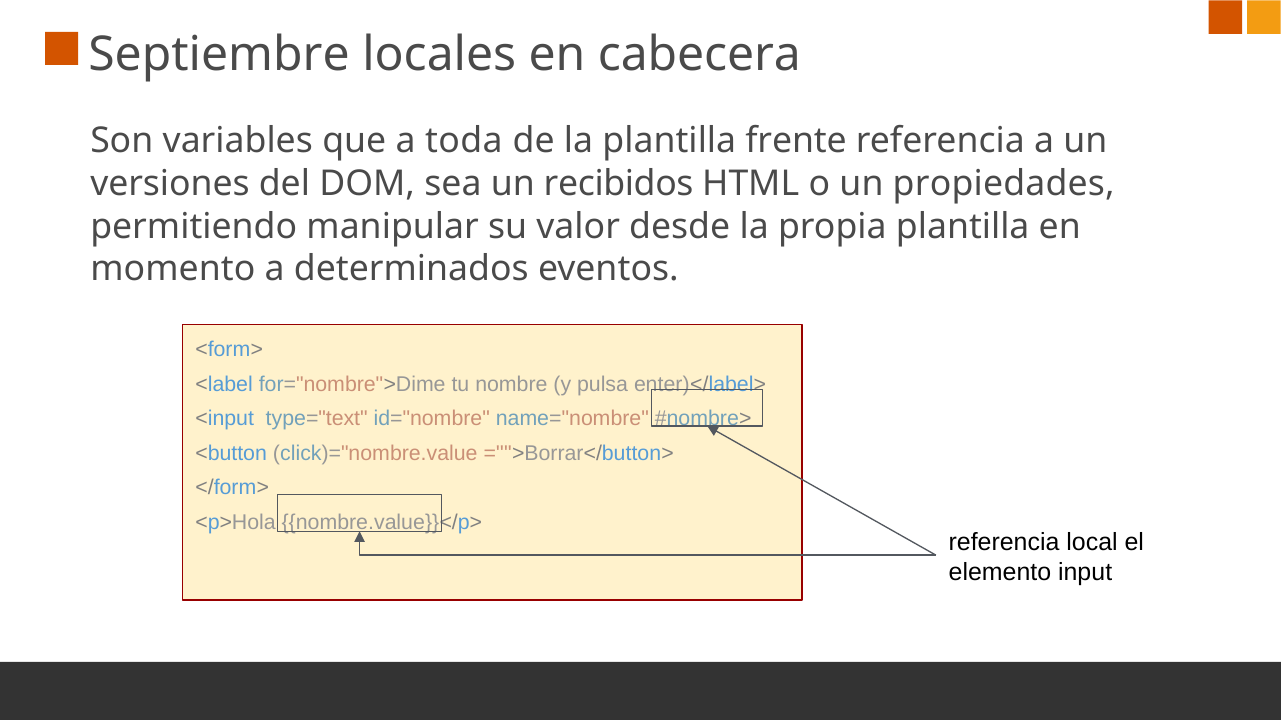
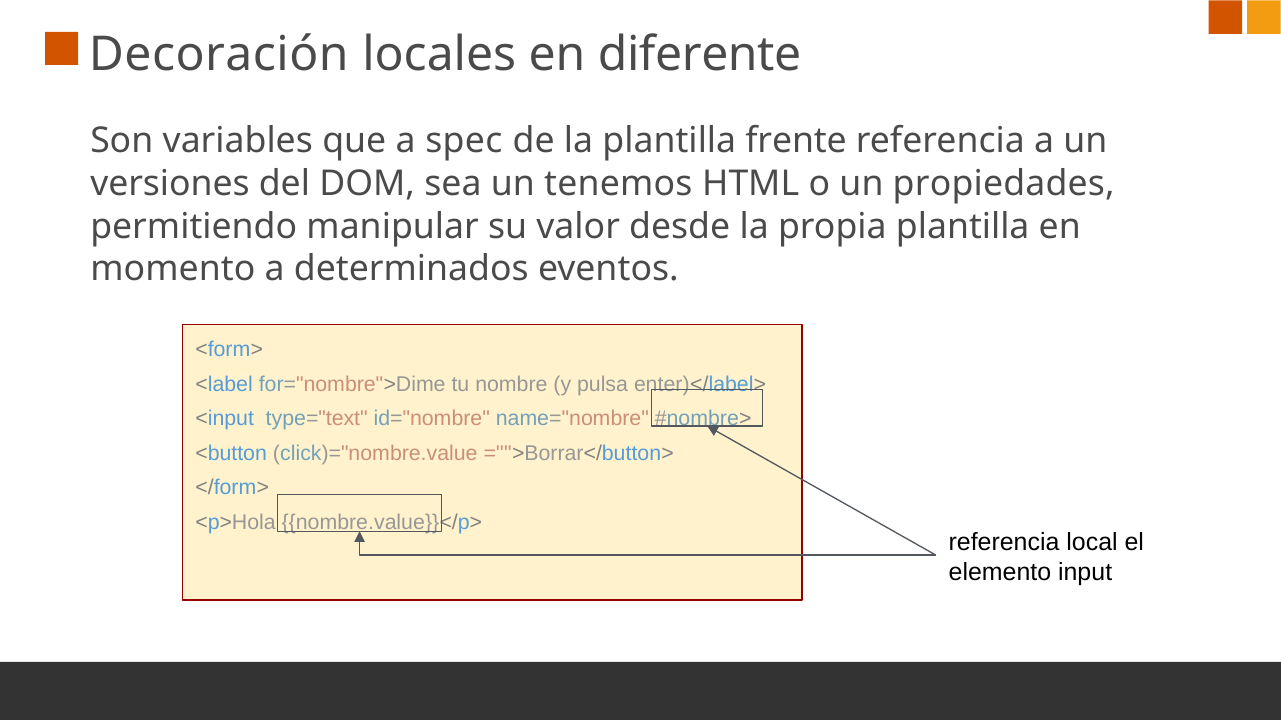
Septiembre: Septiembre -> Decoración
cabecera: cabecera -> diferente
toda: toda -> spec
recibidos: recibidos -> tenemos
